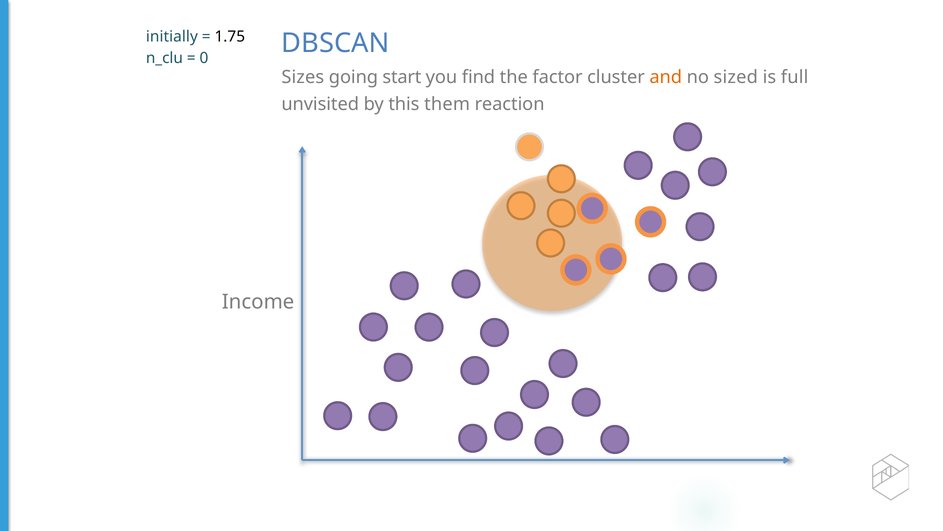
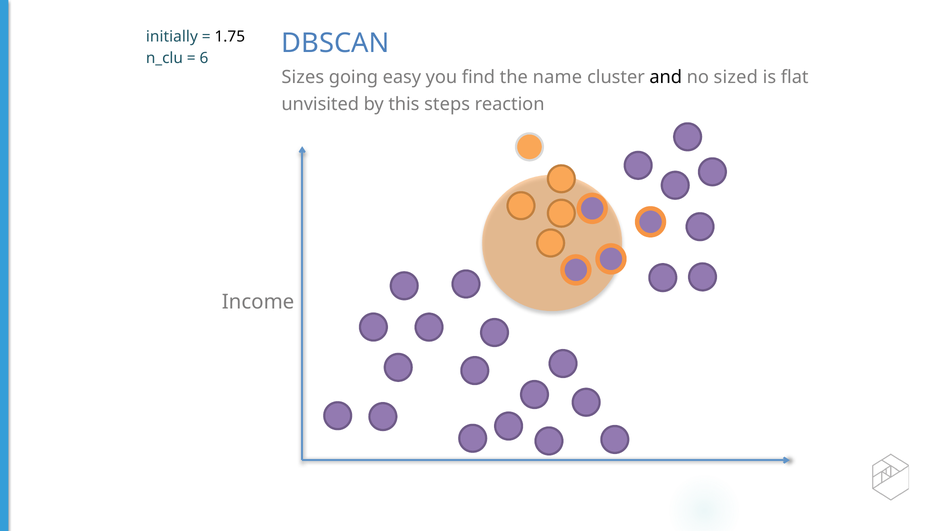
0: 0 -> 6
start: start -> easy
factor: factor -> name
and colour: orange -> black
full: full -> flat
them: them -> steps
